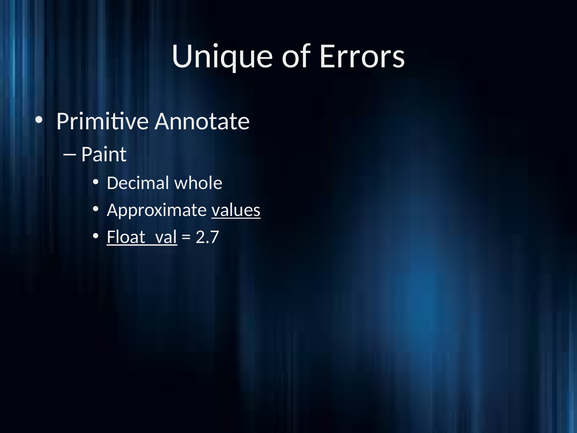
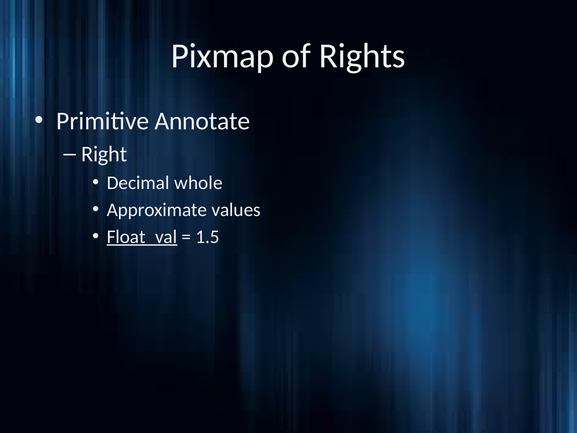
Unique: Unique -> Pixmap
Errors: Errors -> Rights
Paint: Paint -> Right
values underline: present -> none
2.7: 2.7 -> 1.5
